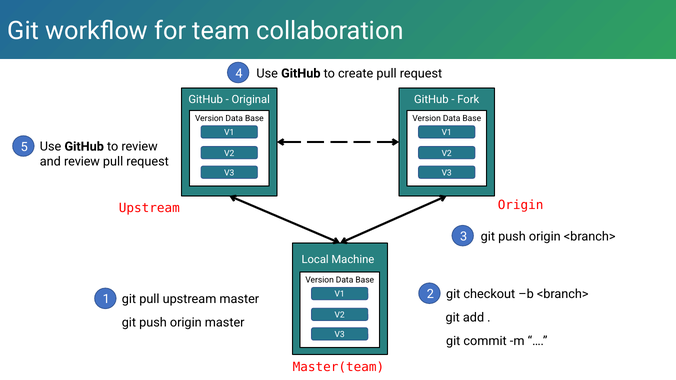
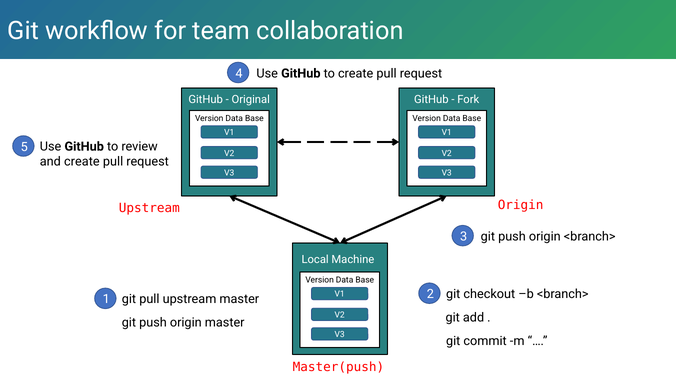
and review: review -> create
Master(team: Master(team -> Master(push
